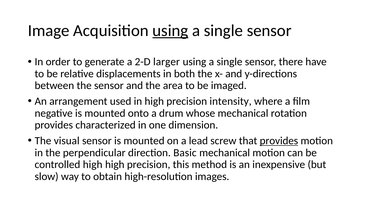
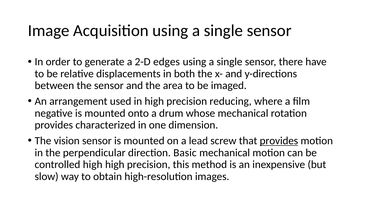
using at (170, 31) underline: present -> none
larger: larger -> edges
intensity: intensity -> reducing
visual: visual -> vision
